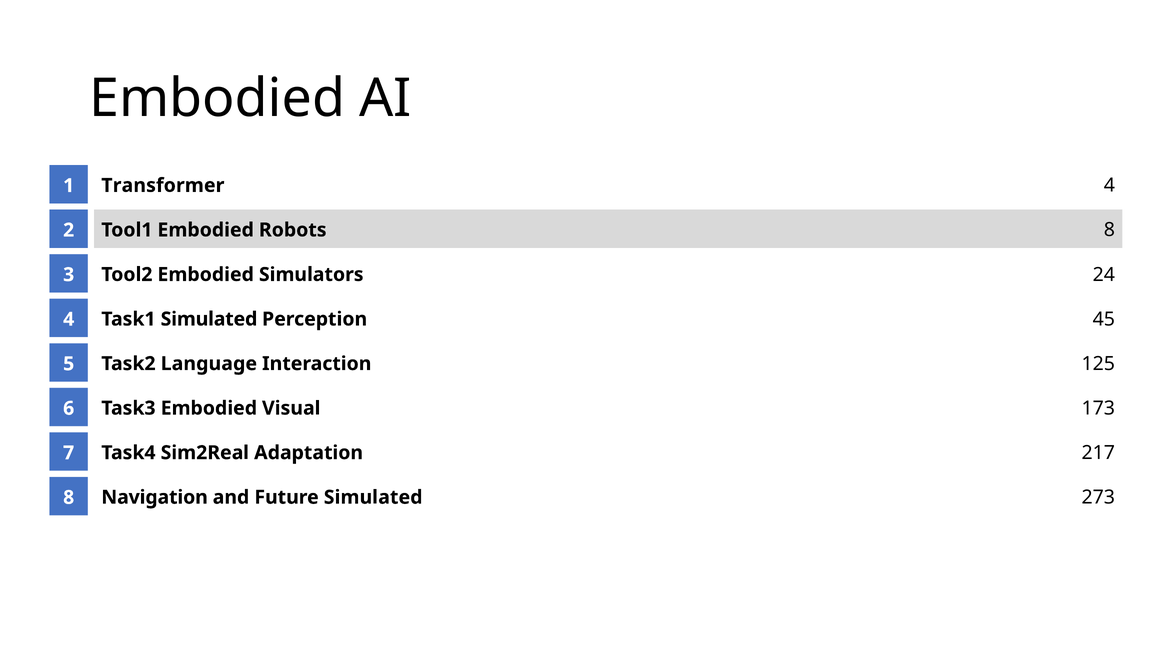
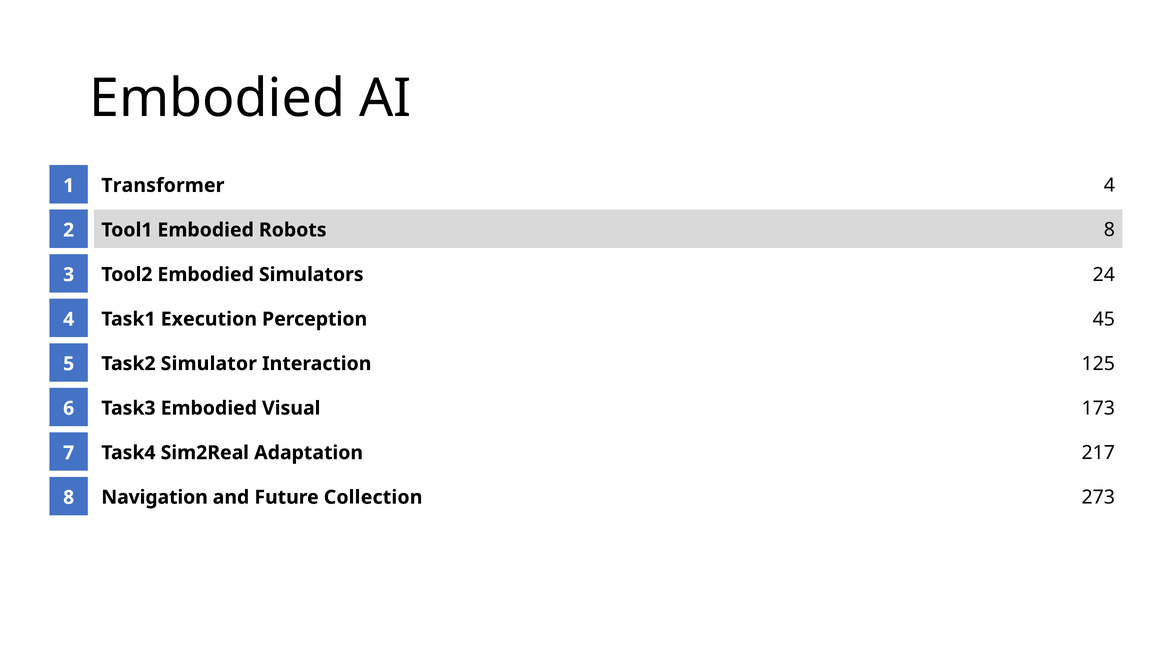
Task1 Simulated: Simulated -> Execution
Language: Language -> Simulator
Future Simulated: Simulated -> Collection
